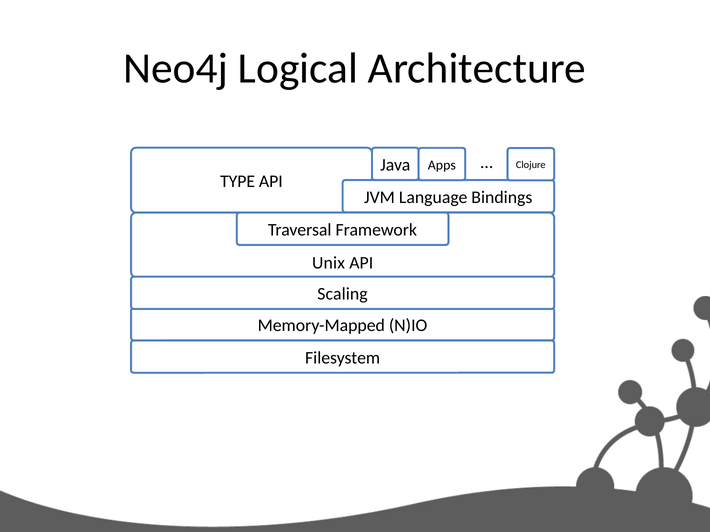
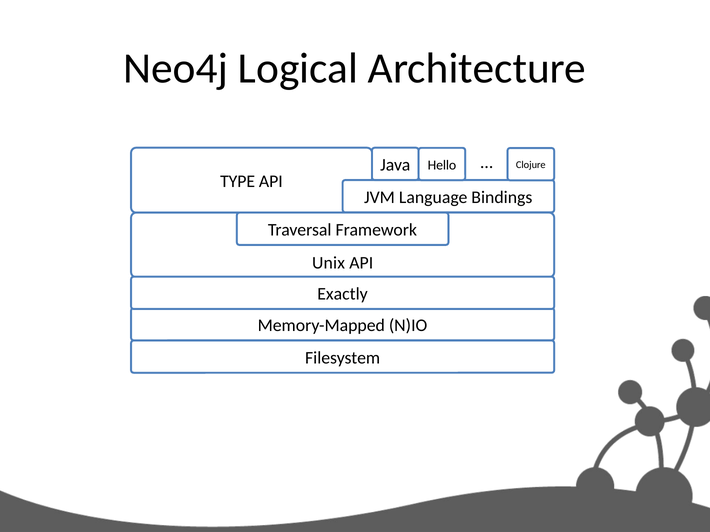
Apps: Apps -> Hello
Scaling: Scaling -> Exactly
